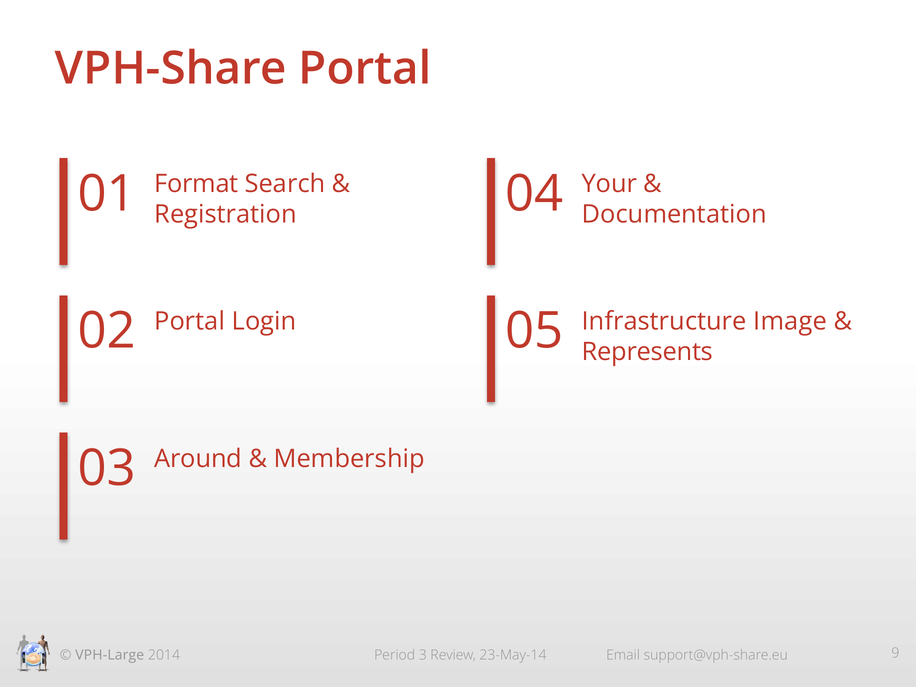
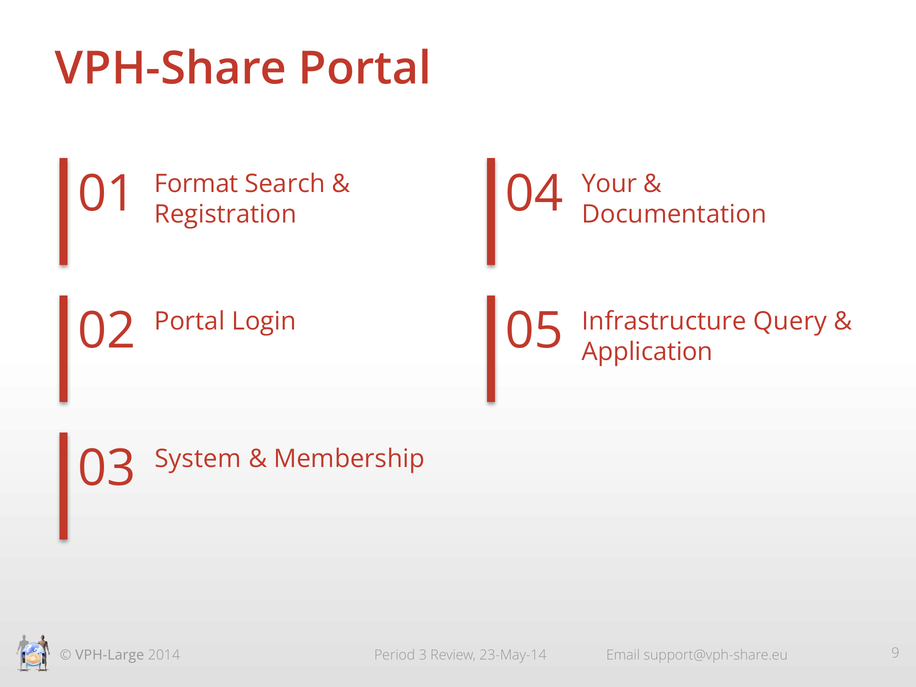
Image: Image -> Query
Represents: Represents -> Application
Around: Around -> System
